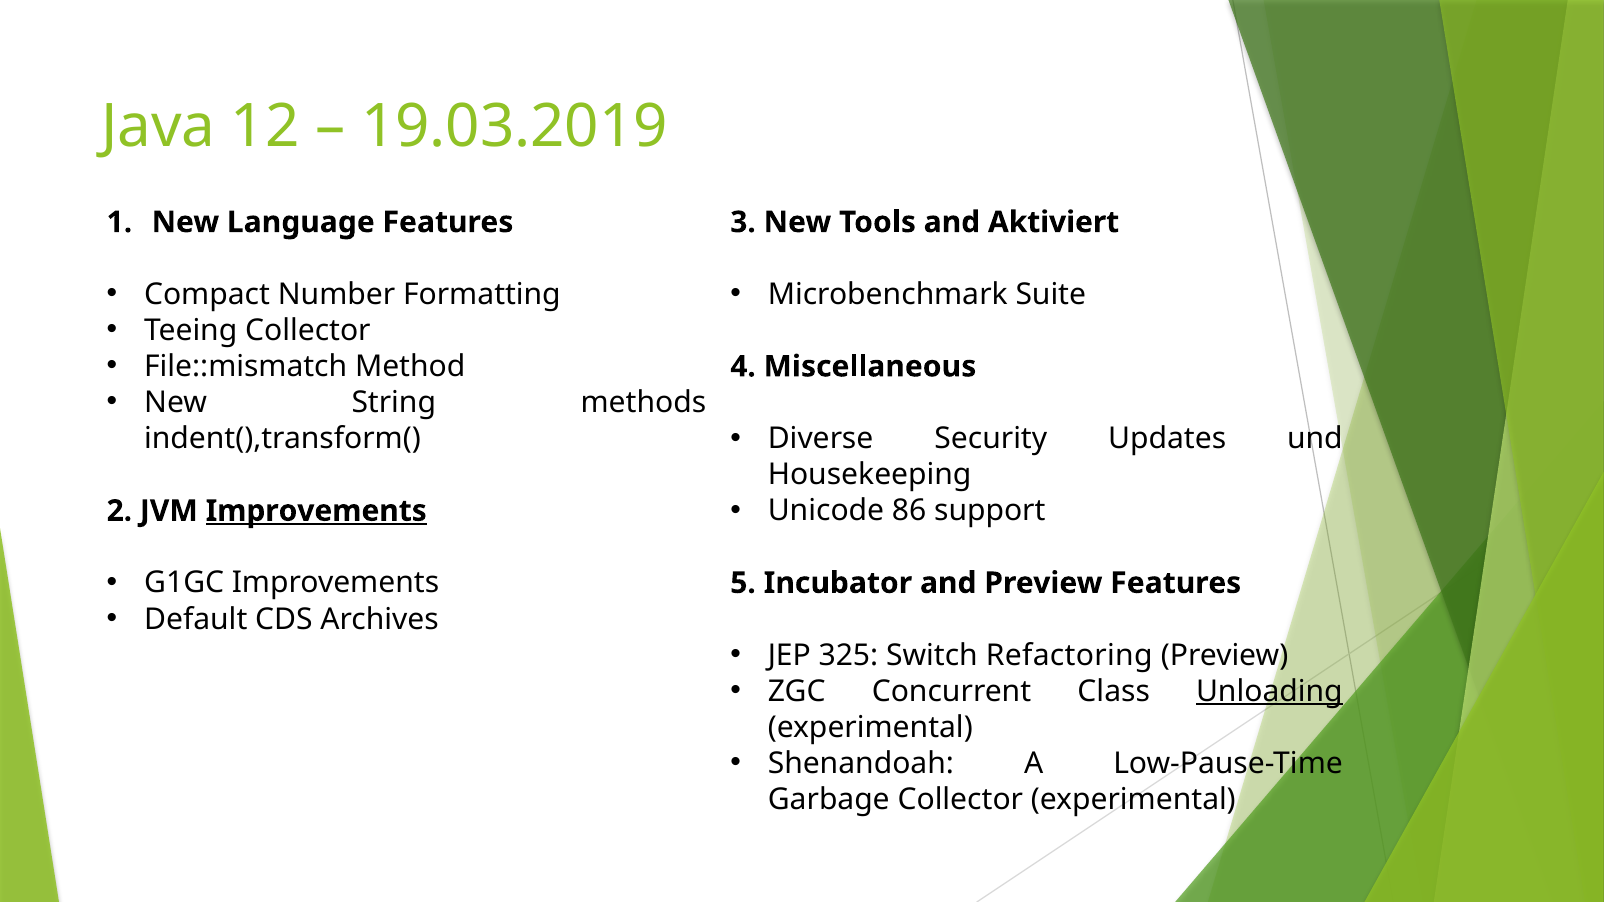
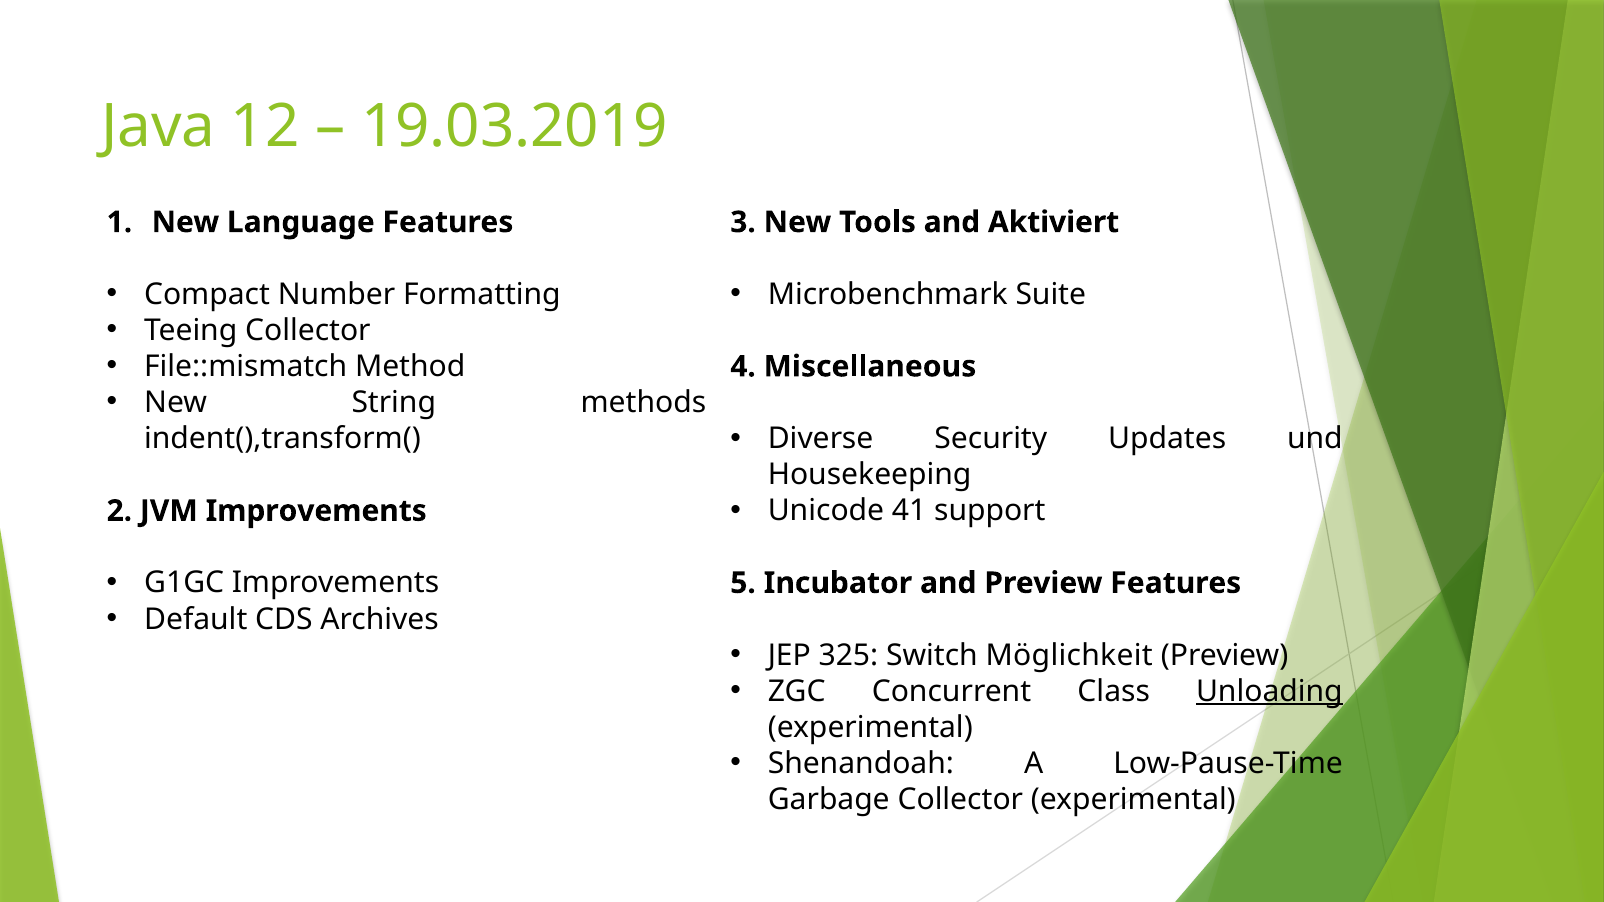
86: 86 -> 41
Improvements at (316, 511) underline: present -> none
Refactoring: Refactoring -> Möglichkeit
